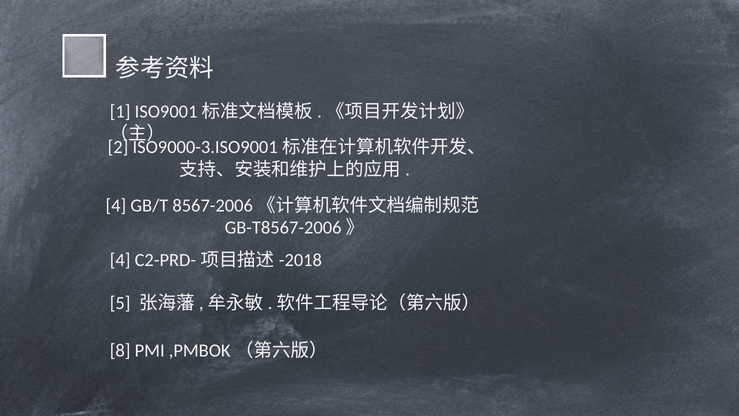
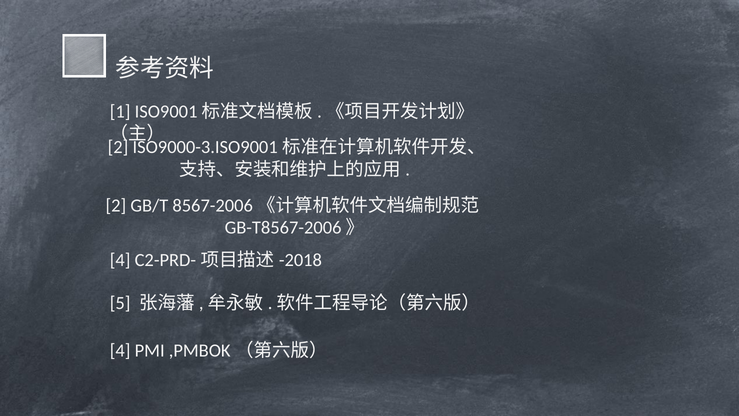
4 at (116, 205): 4 -> 2
8 at (120, 350): 8 -> 4
